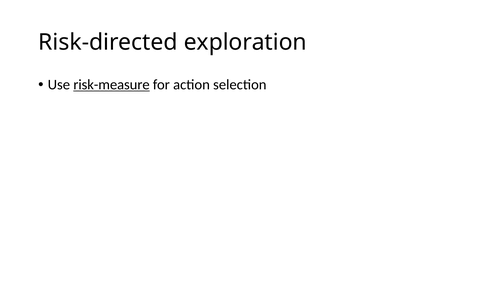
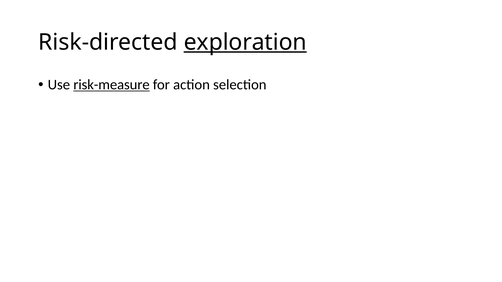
exploration underline: none -> present
